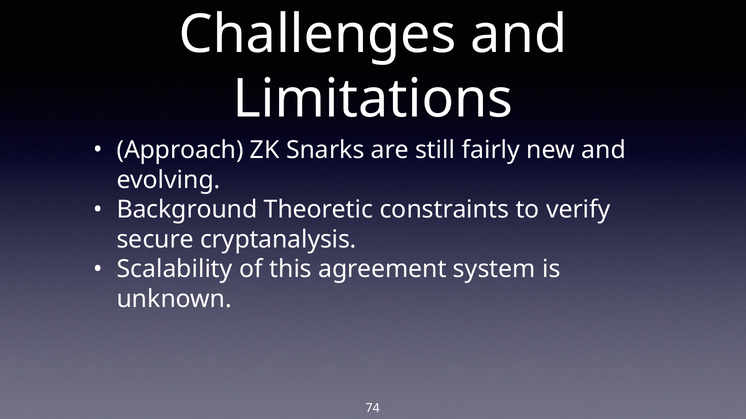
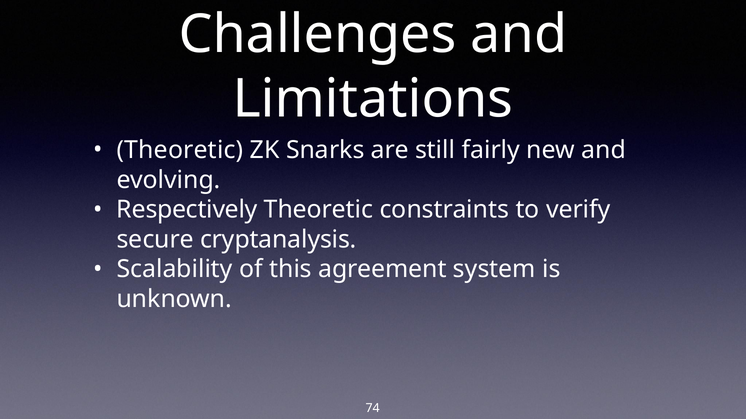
Approach at (180, 150): Approach -> Theoretic
Background: Background -> Respectively
